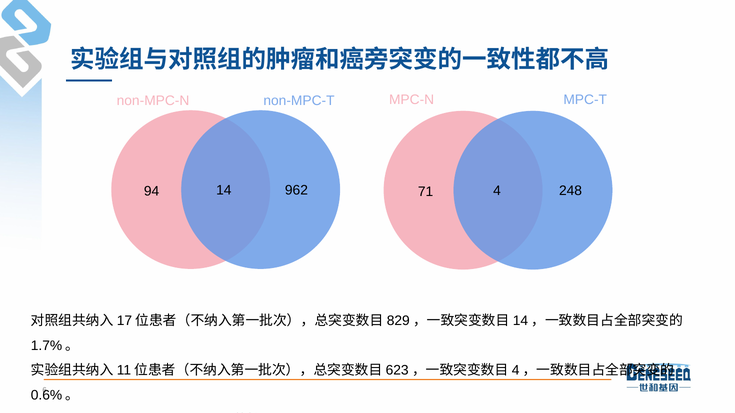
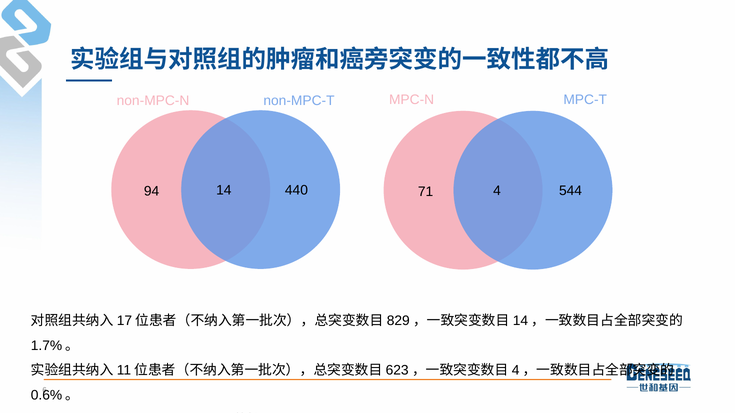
962: 962 -> 440
248: 248 -> 544
